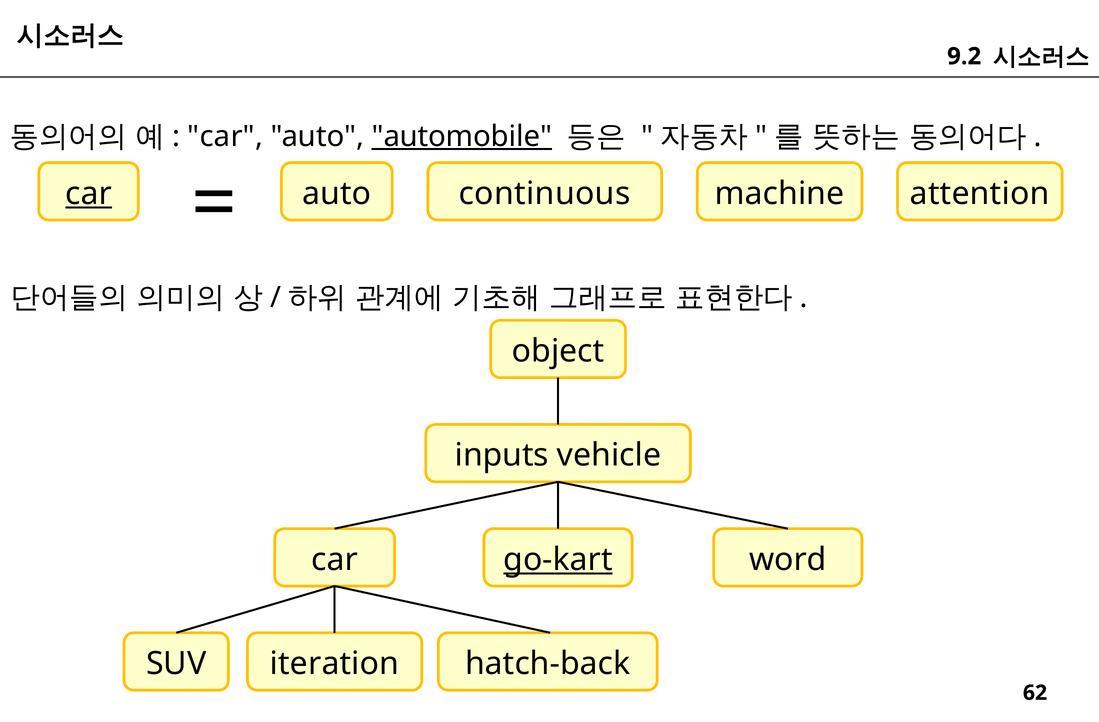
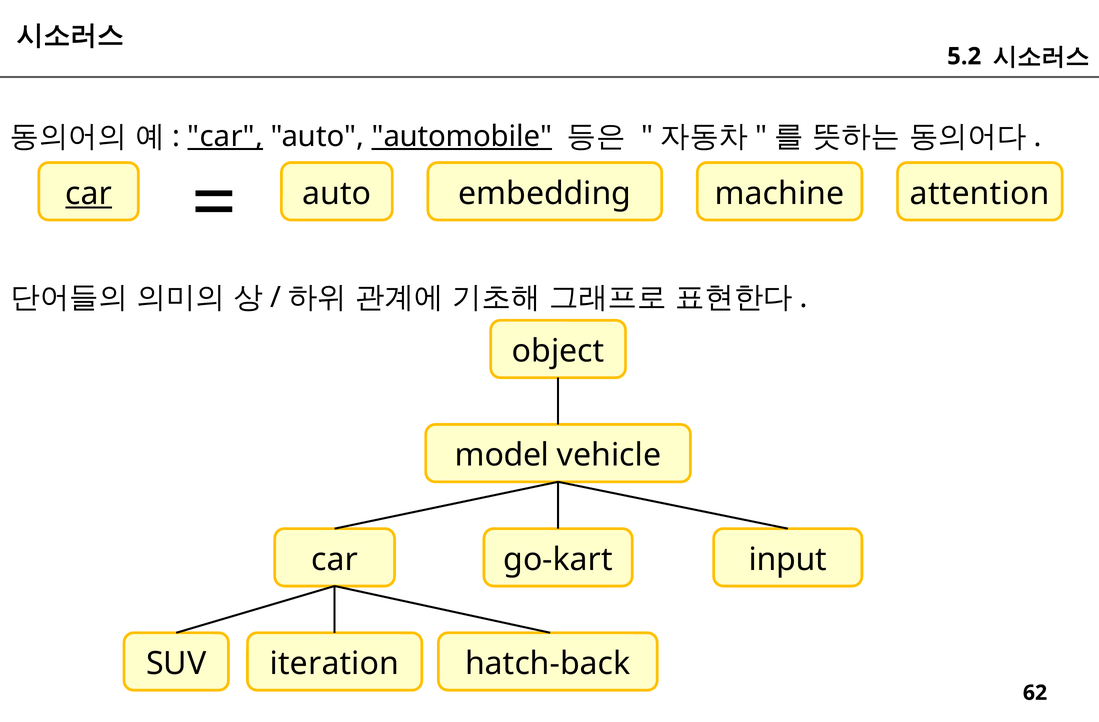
9.2: 9.2 -> 5.2
car at (225, 136) underline: none -> present
continuous: continuous -> embedding
inputs: inputs -> model
go-kart underline: present -> none
word: word -> input
